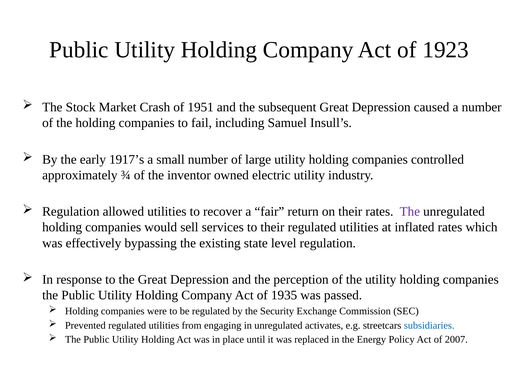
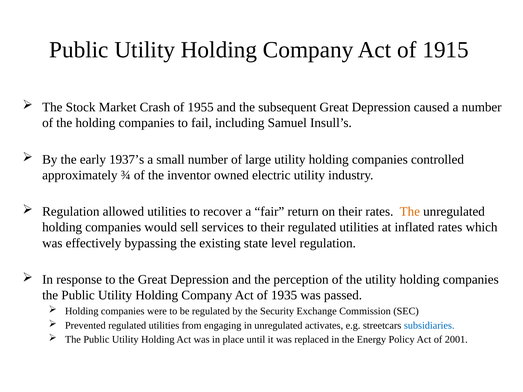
1923: 1923 -> 1915
1951: 1951 -> 1955
1917’s: 1917’s -> 1937’s
The at (410, 212) colour: purple -> orange
2007: 2007 -> 2001
